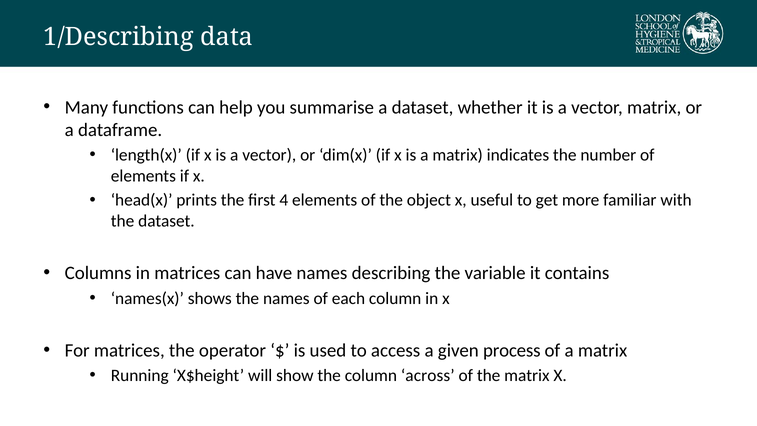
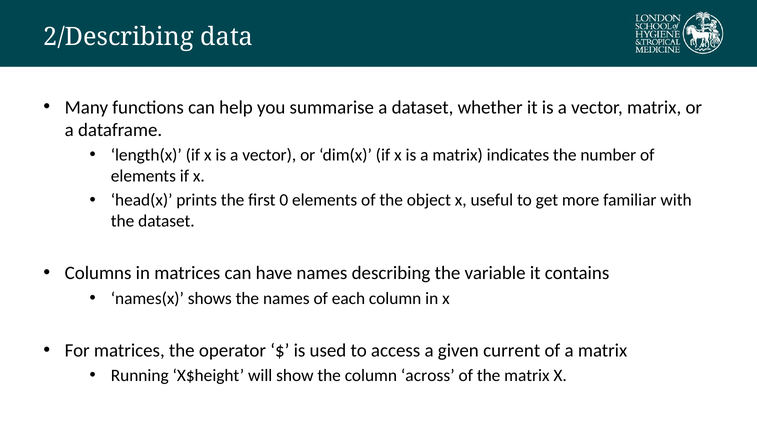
1/Describing: 1/Describing -> 2/Describing
4: 4 -> 0
process: process -> current
